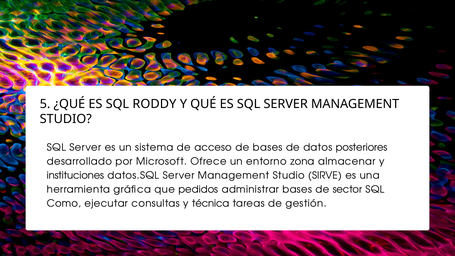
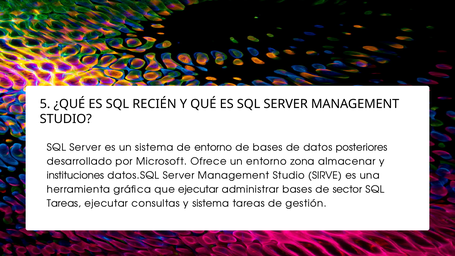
RODDY: RODDY -> RECIÉN
de acceso: acceso -> entorno
que pedidos: pedidos -> ejecutar
Como at (64, 203): Como -> Tareas
y técnica: técnica -> sistema
